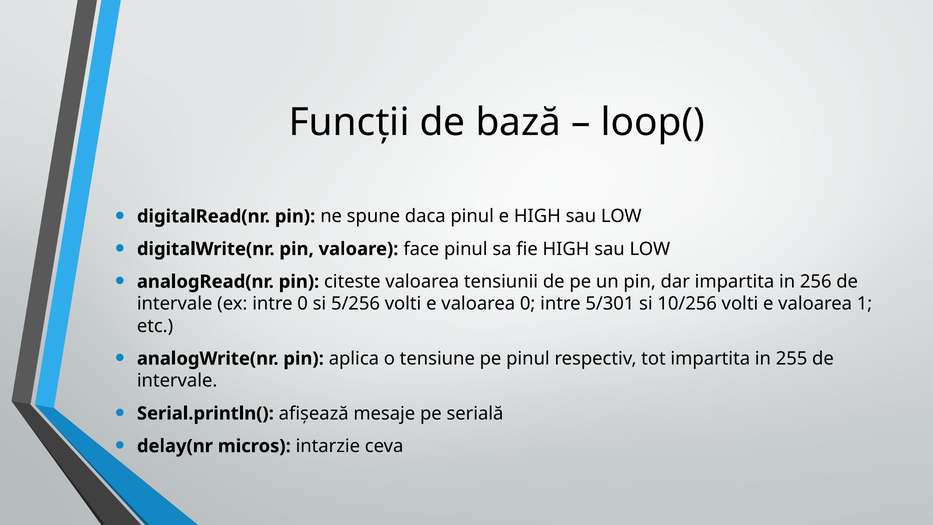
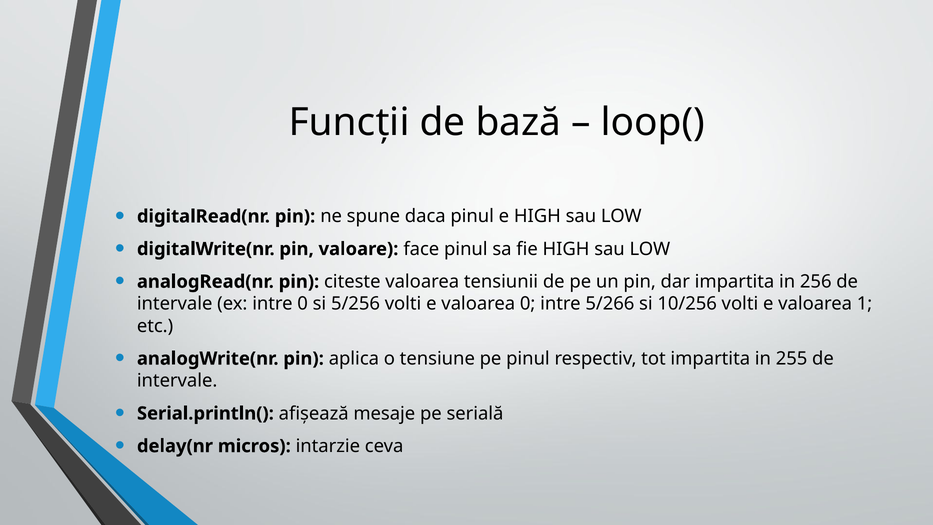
5/301: 5/301 -> 5/266
